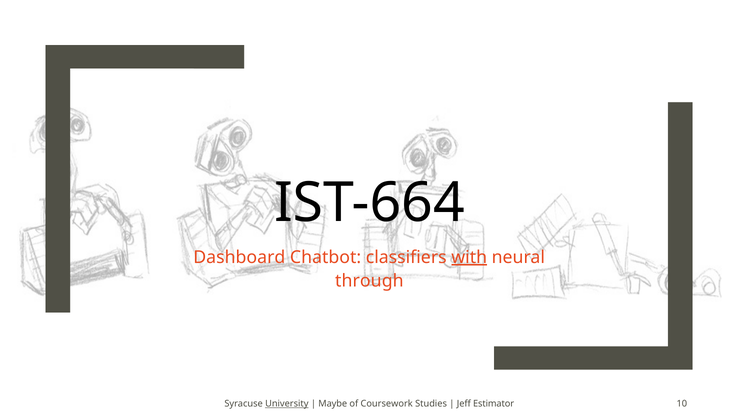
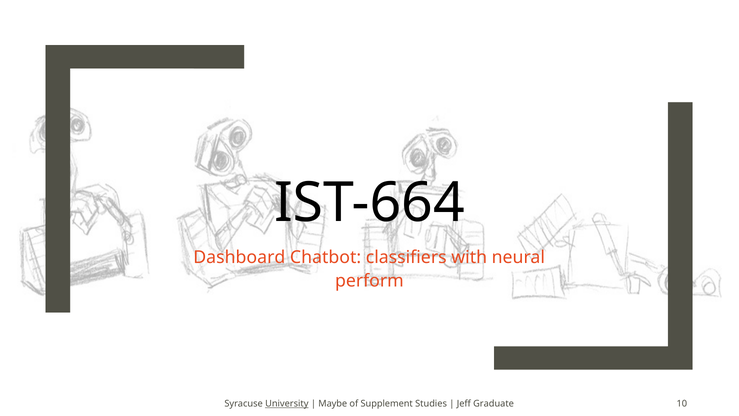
with underline: present -> none
through: through -> perform
Coursework: Coursework -> Supplement
Estimator: Estimator -> Graduate
